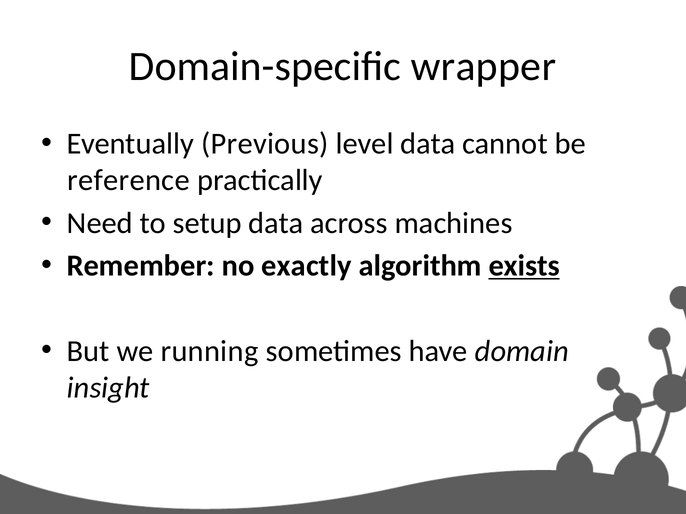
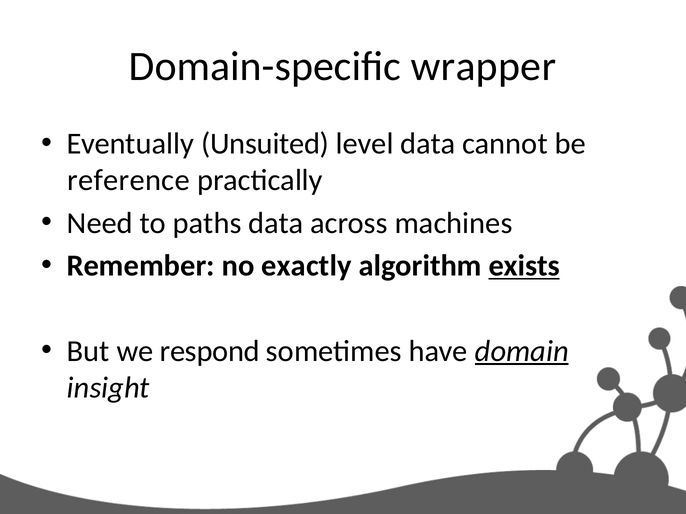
Previous: Previous -> Unsuited
setup: setup -> paths
running: running -> respond
domain underline: none -> present
